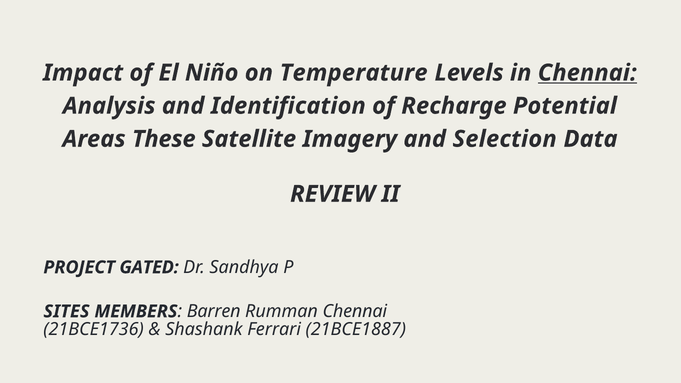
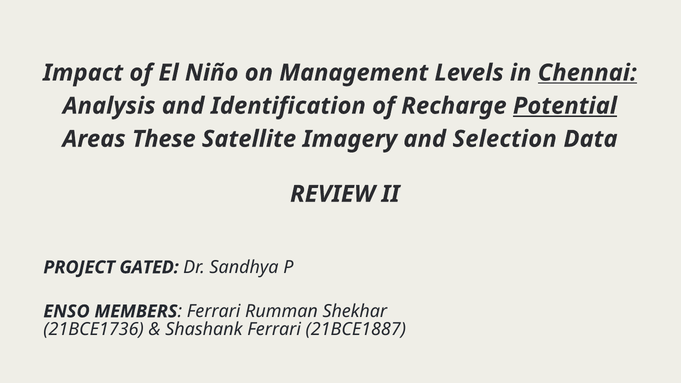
Temperature: Temperature -> Management
Potential underline: none -> present
SITES: SITES -> ENSO
Barren at (214, 311): Barren -> Ferrari
Rumman Chennai: Chennai -> Shekhar
